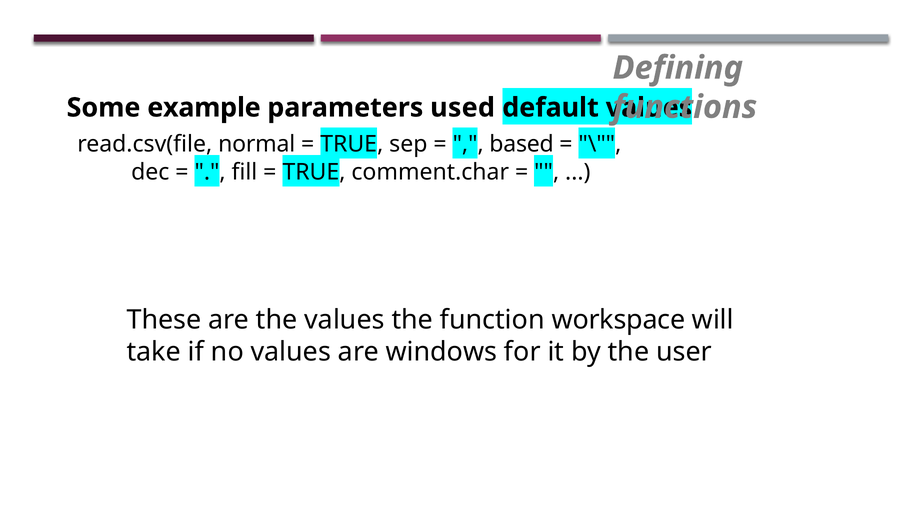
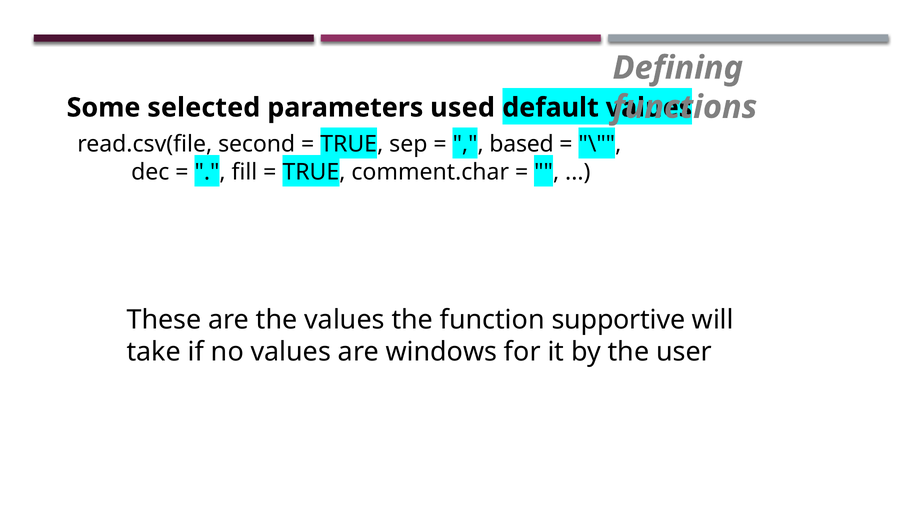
example: example -> selected
normal: normal -> second
workspace: workspace -> supportive
